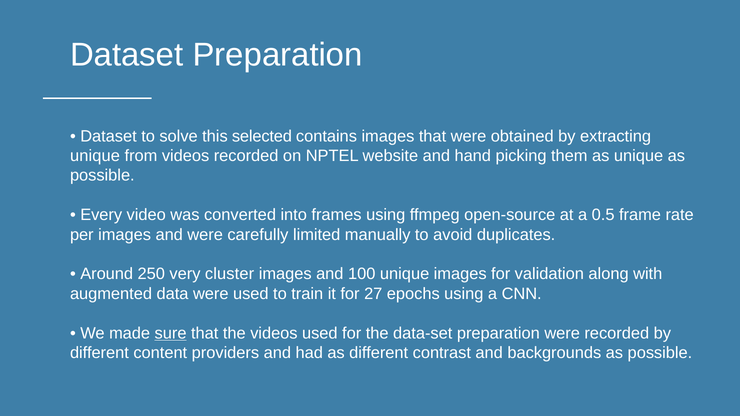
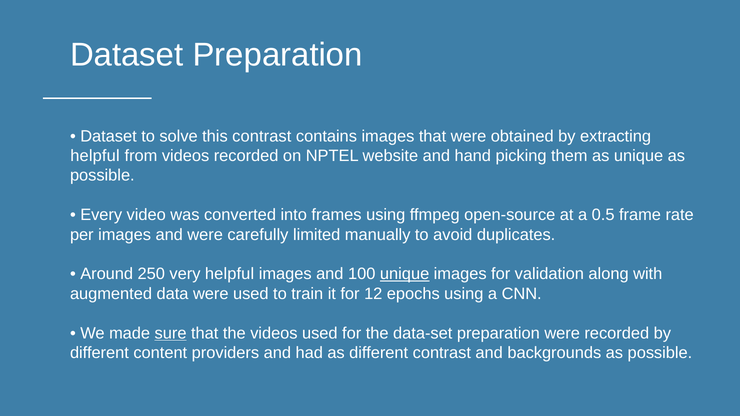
this selected: selected -> contrast
unique at (95, 156): unique -> helpful
very cluster: cluster -> helpful
unique at (405, 274) underline: none -> present
27: 27 -> 12
